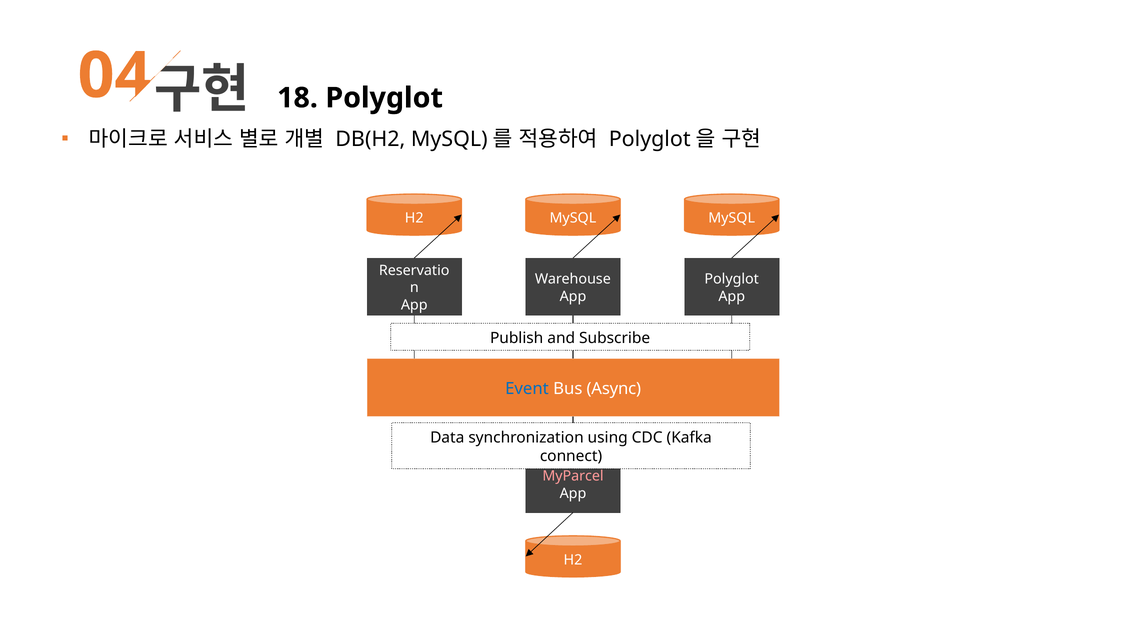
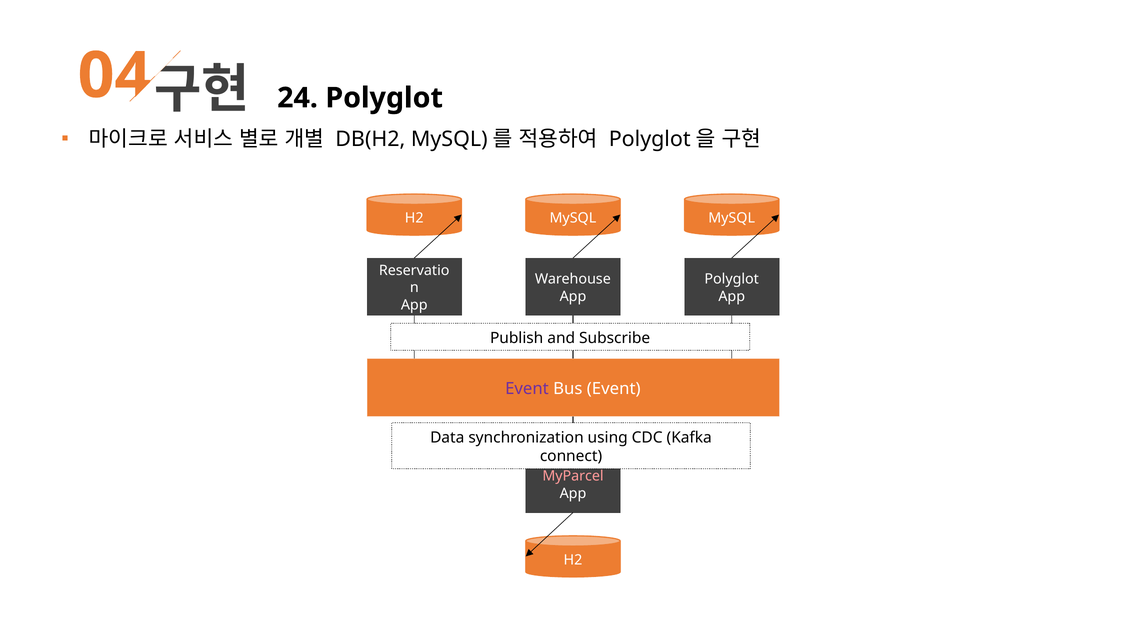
18: 18 -> 24
Event at (527, 389) colour: blue -> purple
Bus Async: Async -> Event
